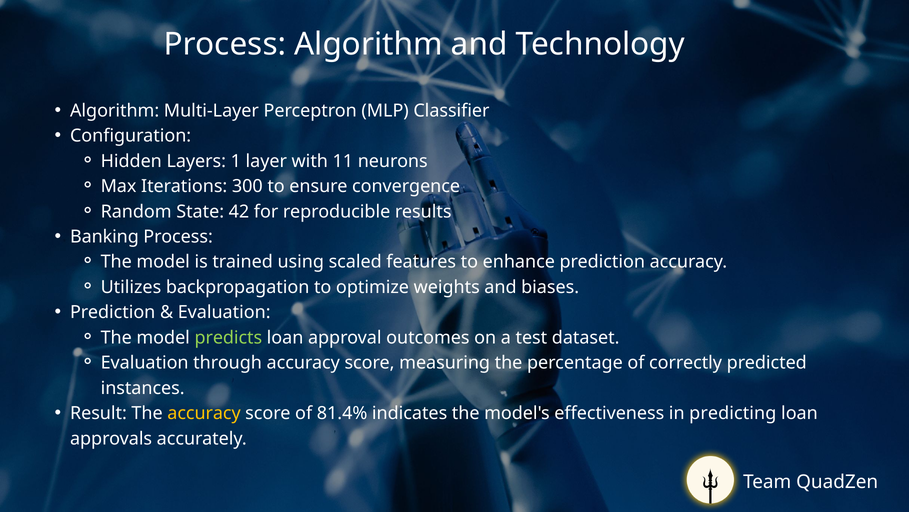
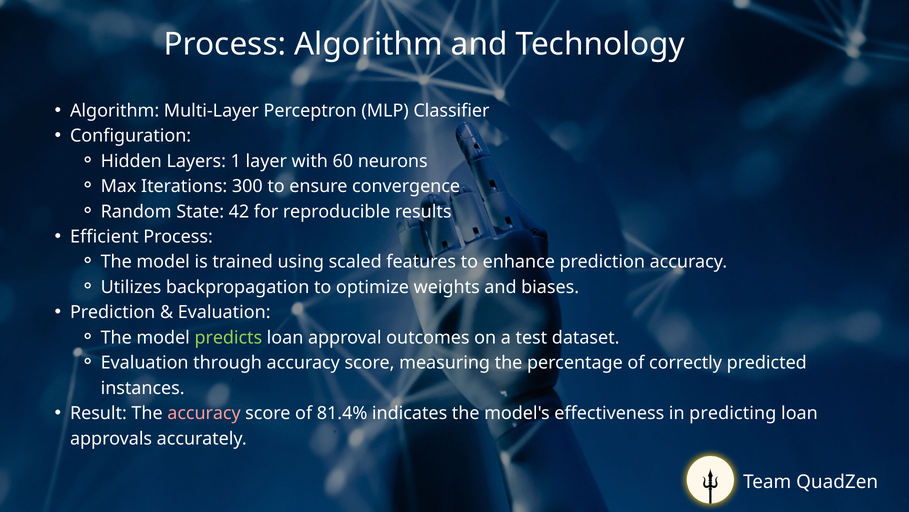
11: 11 -> 60
Banking: Banking -> Efficient
accuracy at (204, 413) colour: yellow -> pink
